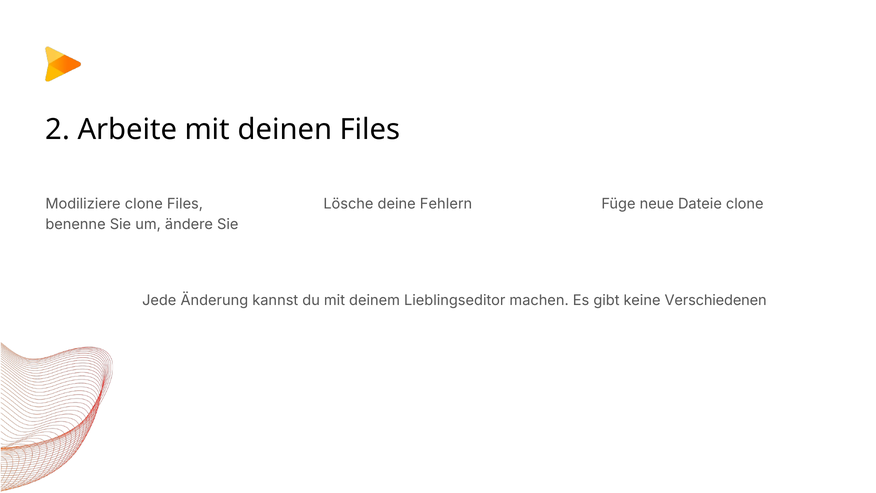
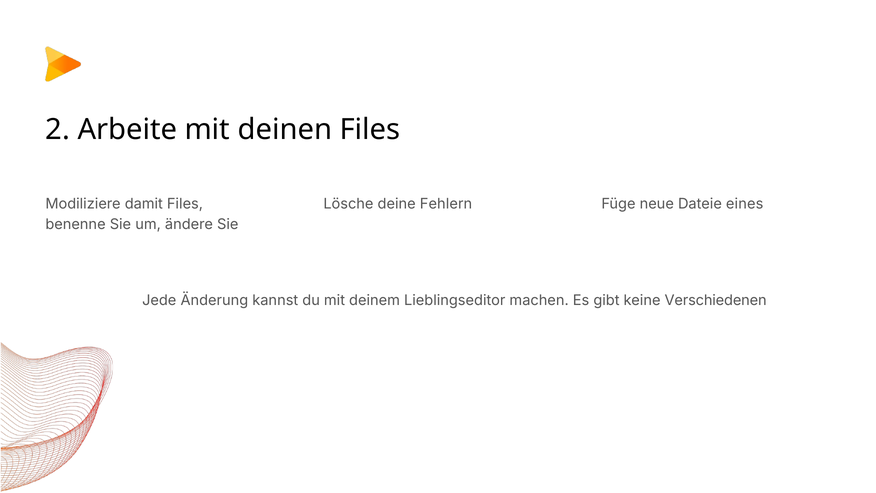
Modiliziere clone: clone -> damit
Dateie clone: clone -> eines
